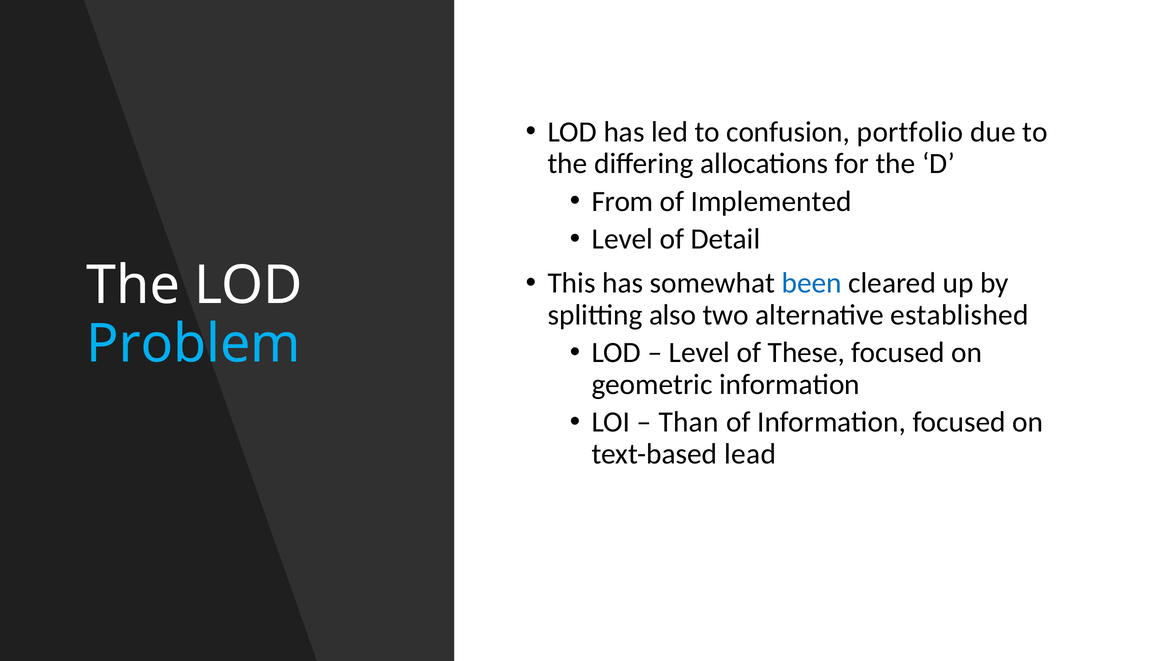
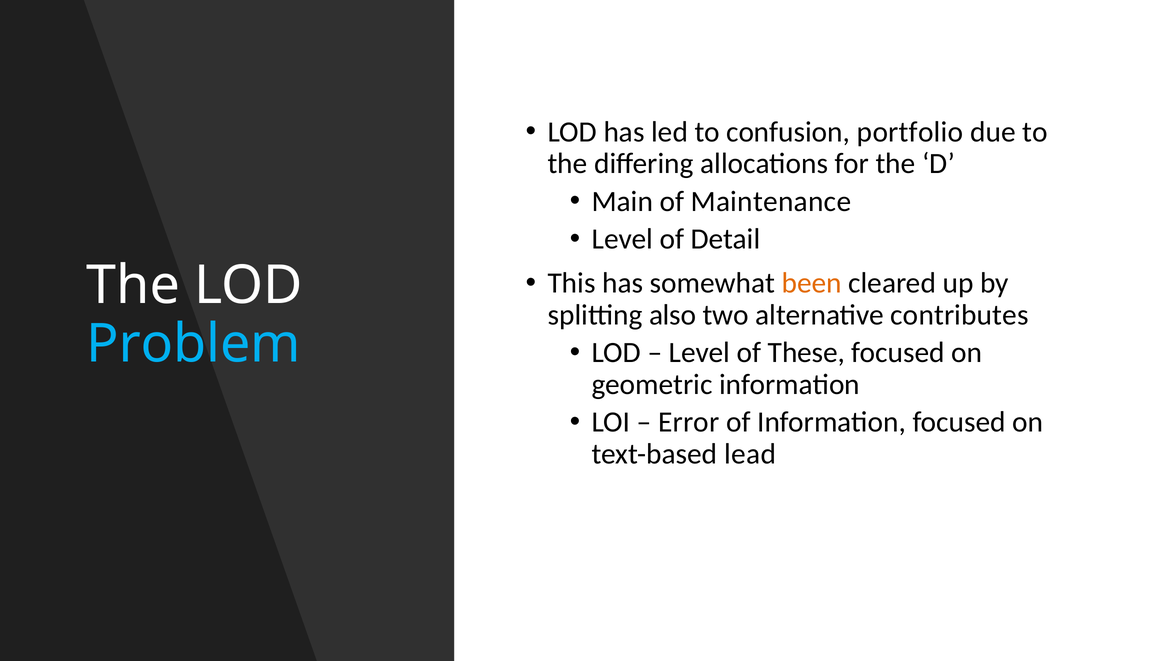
From: From -> Main
Implemented: Implemented -> Maintenance
been colour: blue -> orange
established: established -> contributes
Than: Than -> Error
